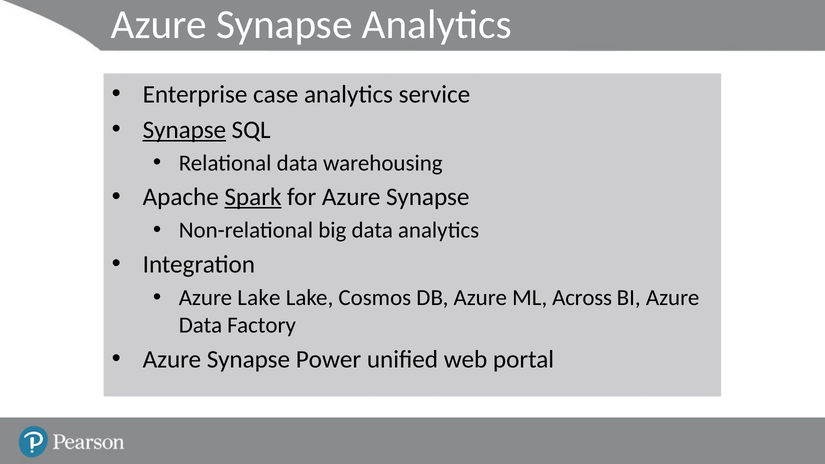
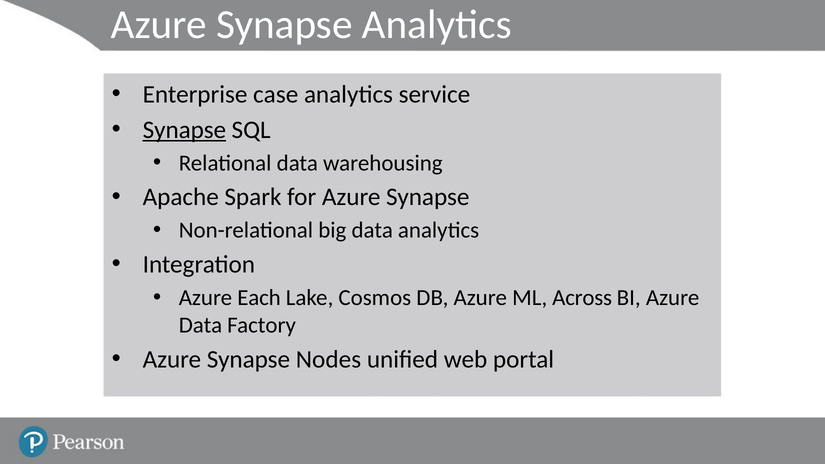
Spark underline: present -> none
Azure Lake: Lake -> Each
Power: Power -> Nodes
